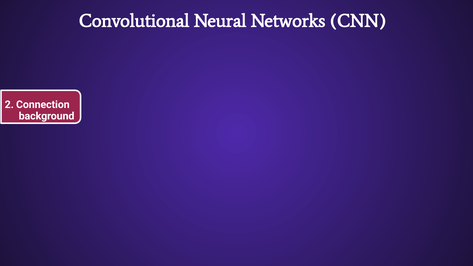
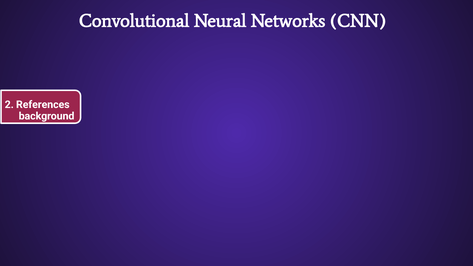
Connection: Connection -> References
